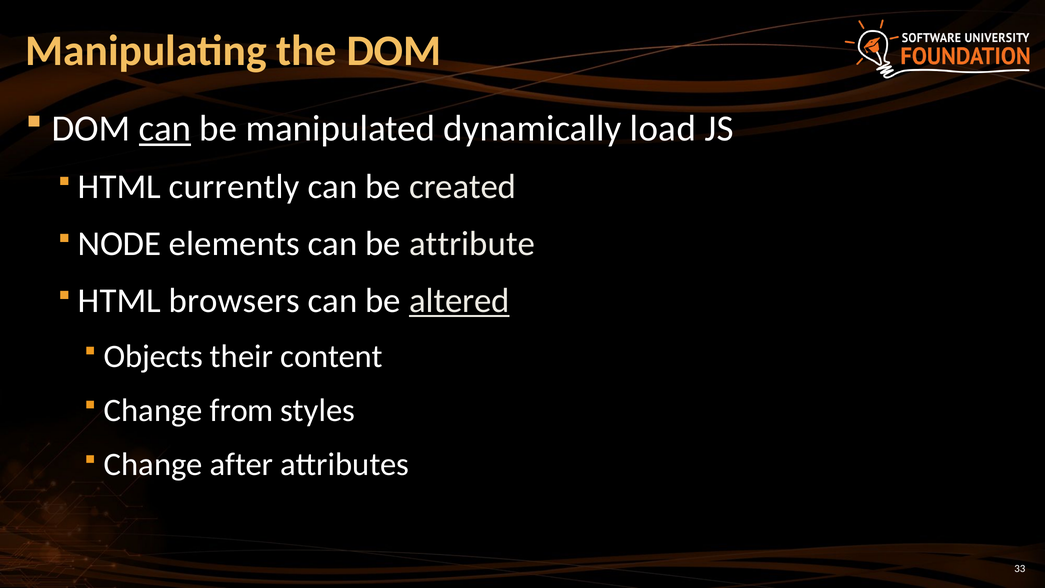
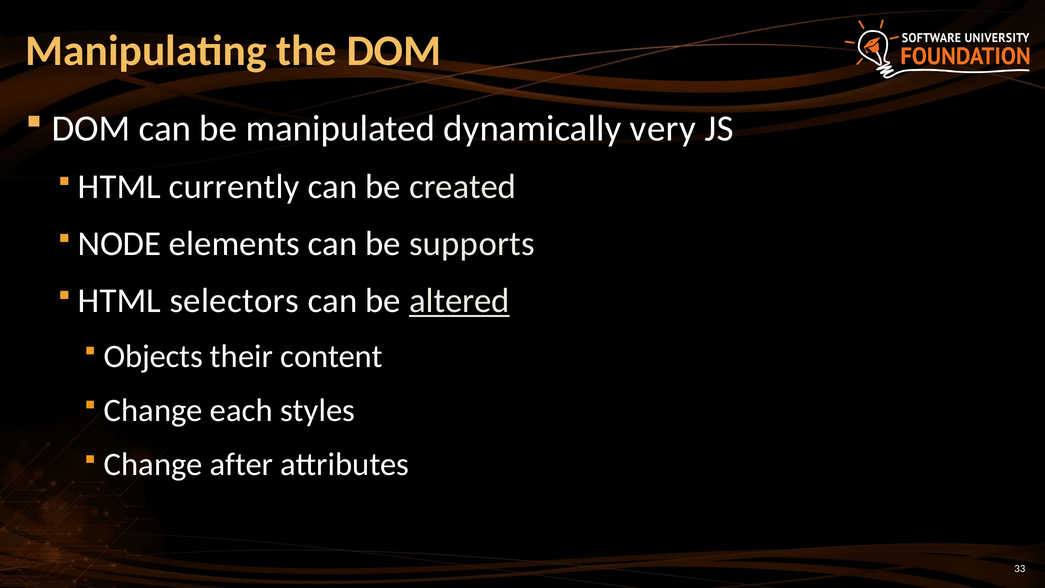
can at (165, 129) underline: present -> none
load: load -> very
attribute: attribute -> supports
browsers: browsers -> selectors
from: from -> each
